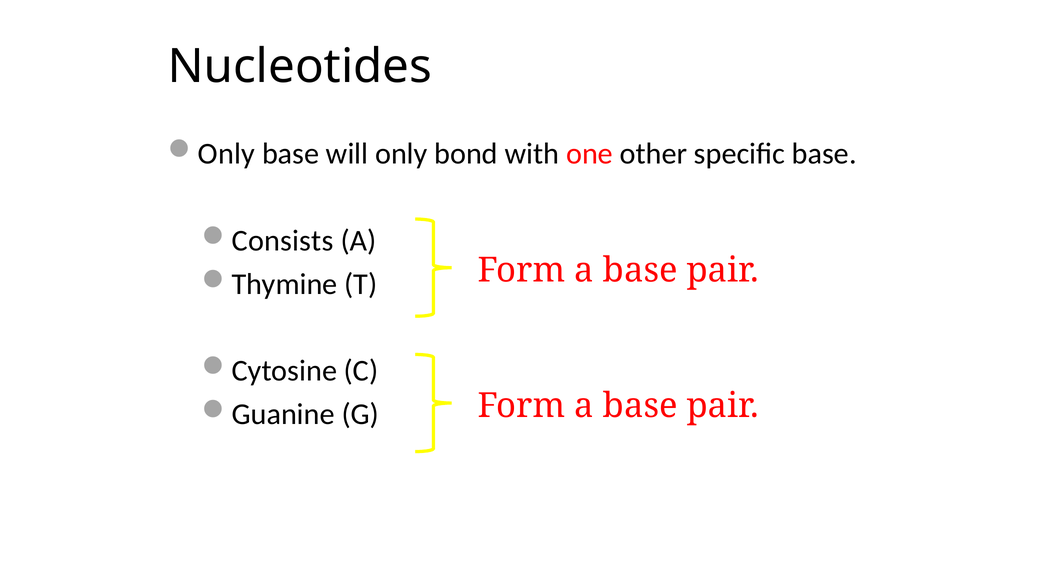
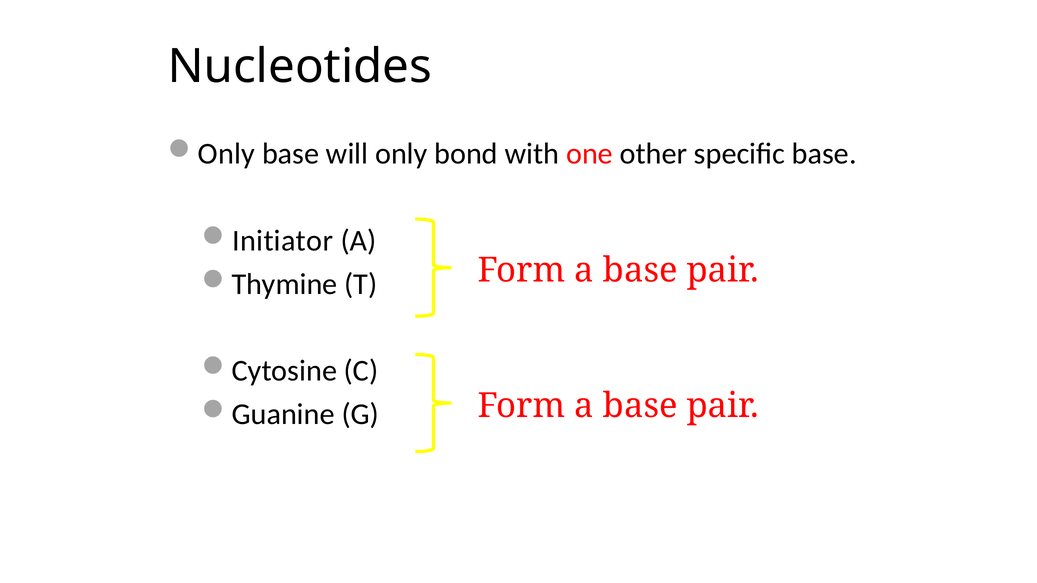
Consists: Consists -> Initiator
